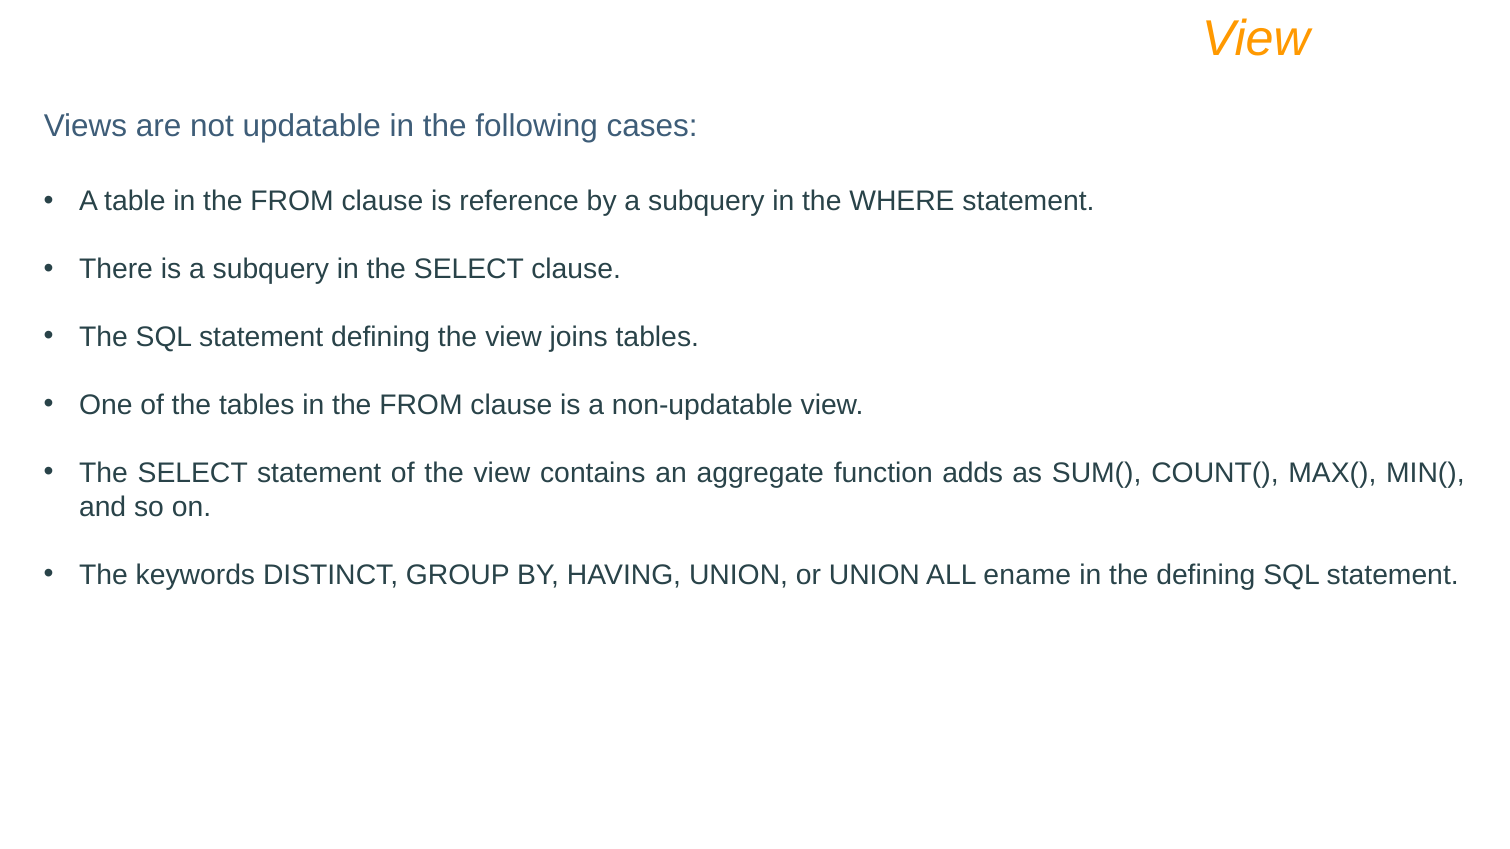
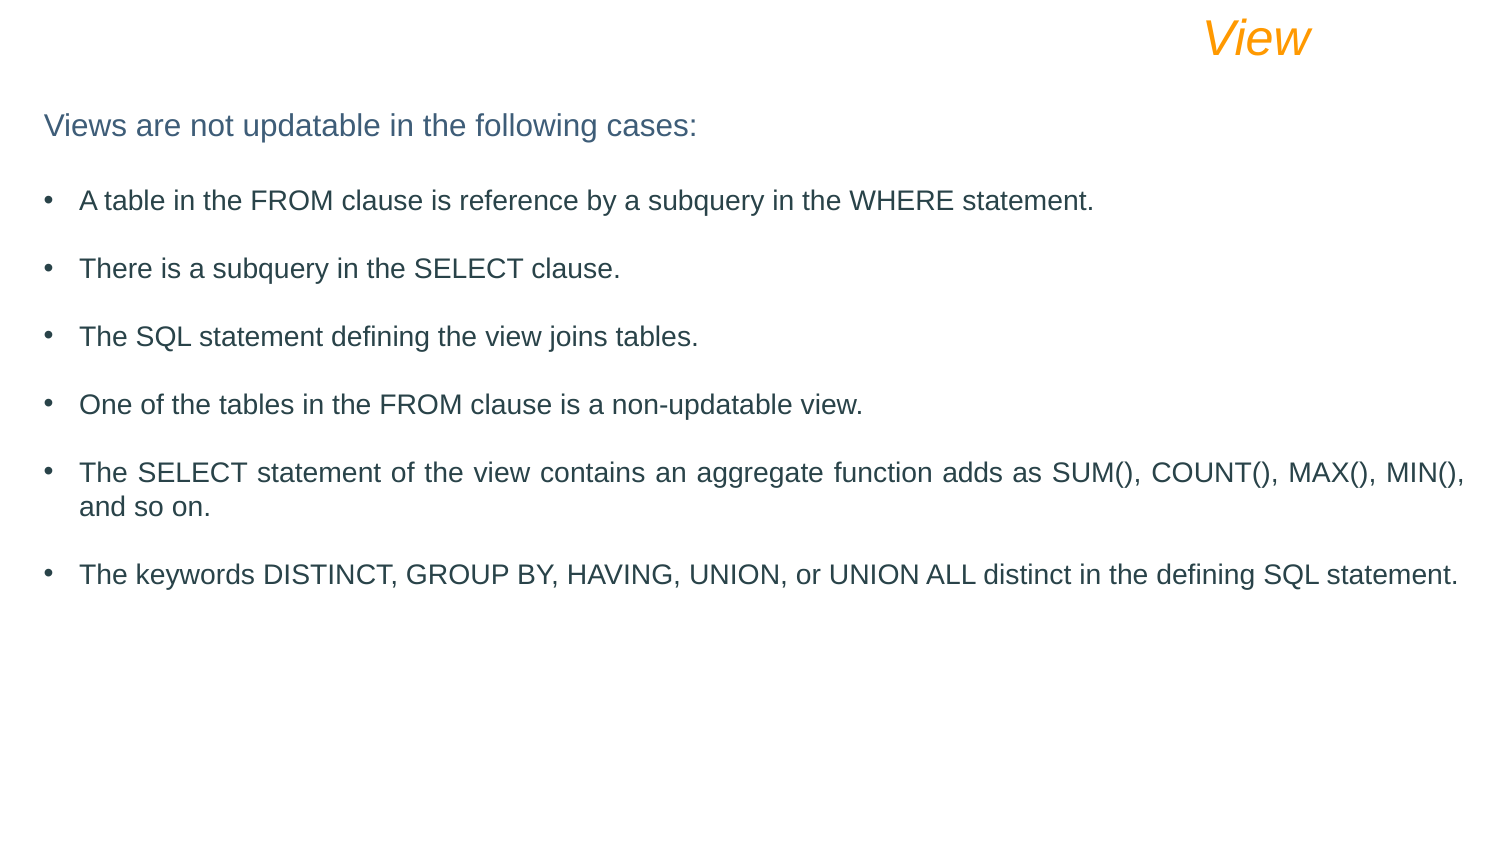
ALL ename: ename -> distinct
